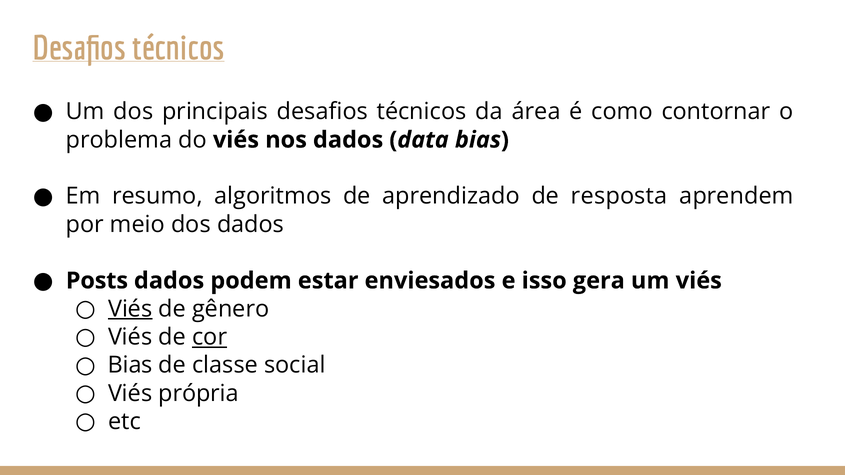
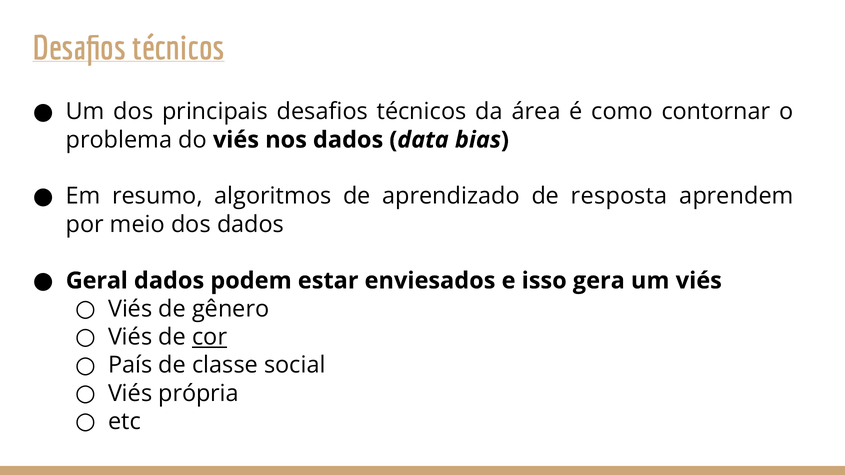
Posts: Posts -> Geral
Viés at (130, 309) underline: present -> none
Bias at (130, 365): Bias -> País
